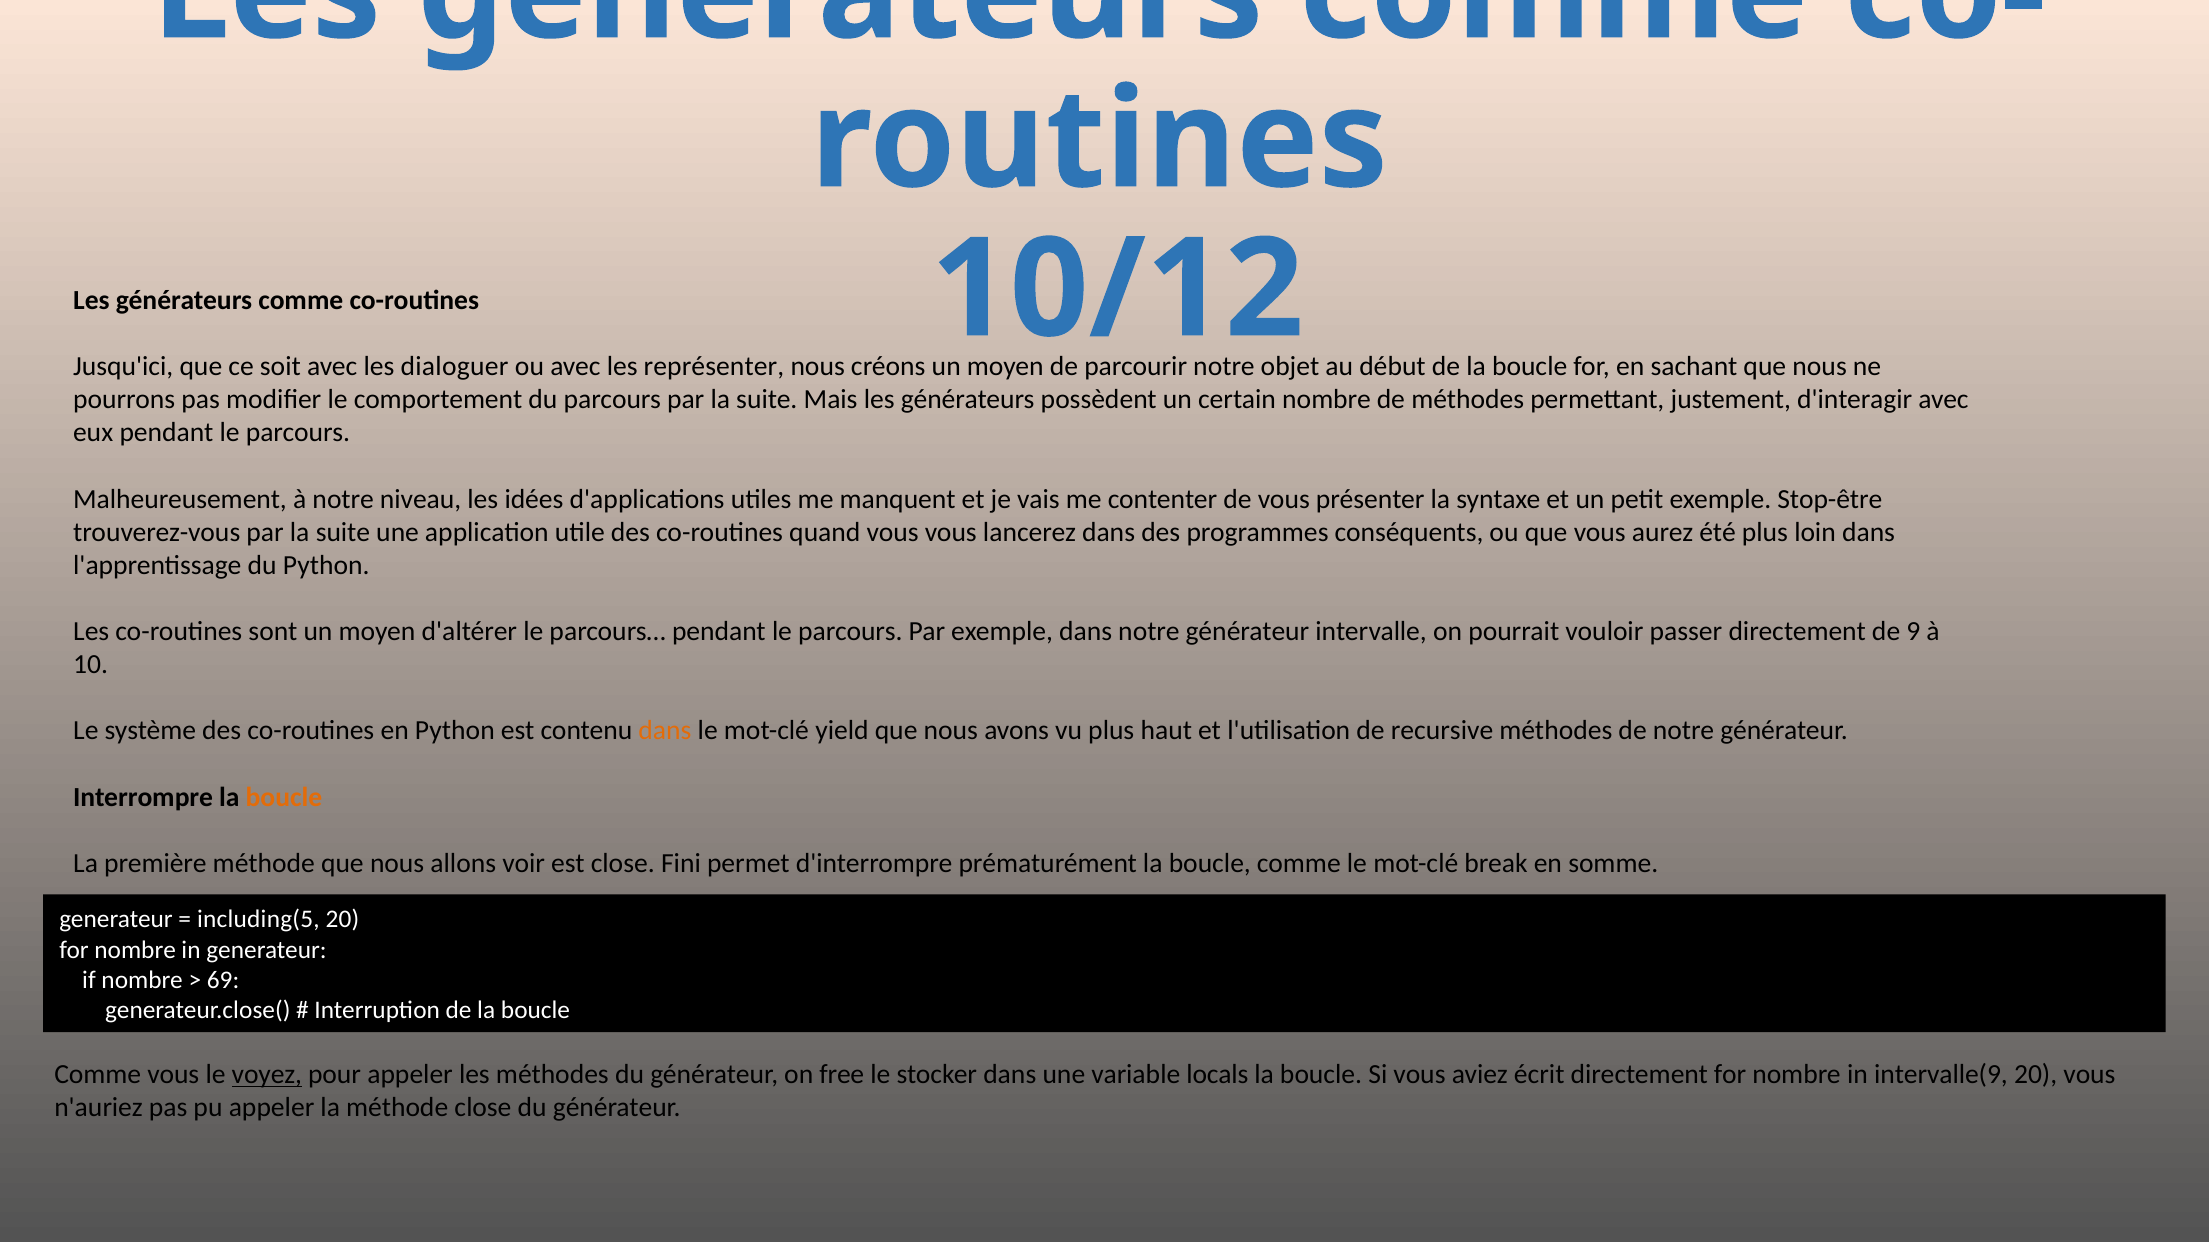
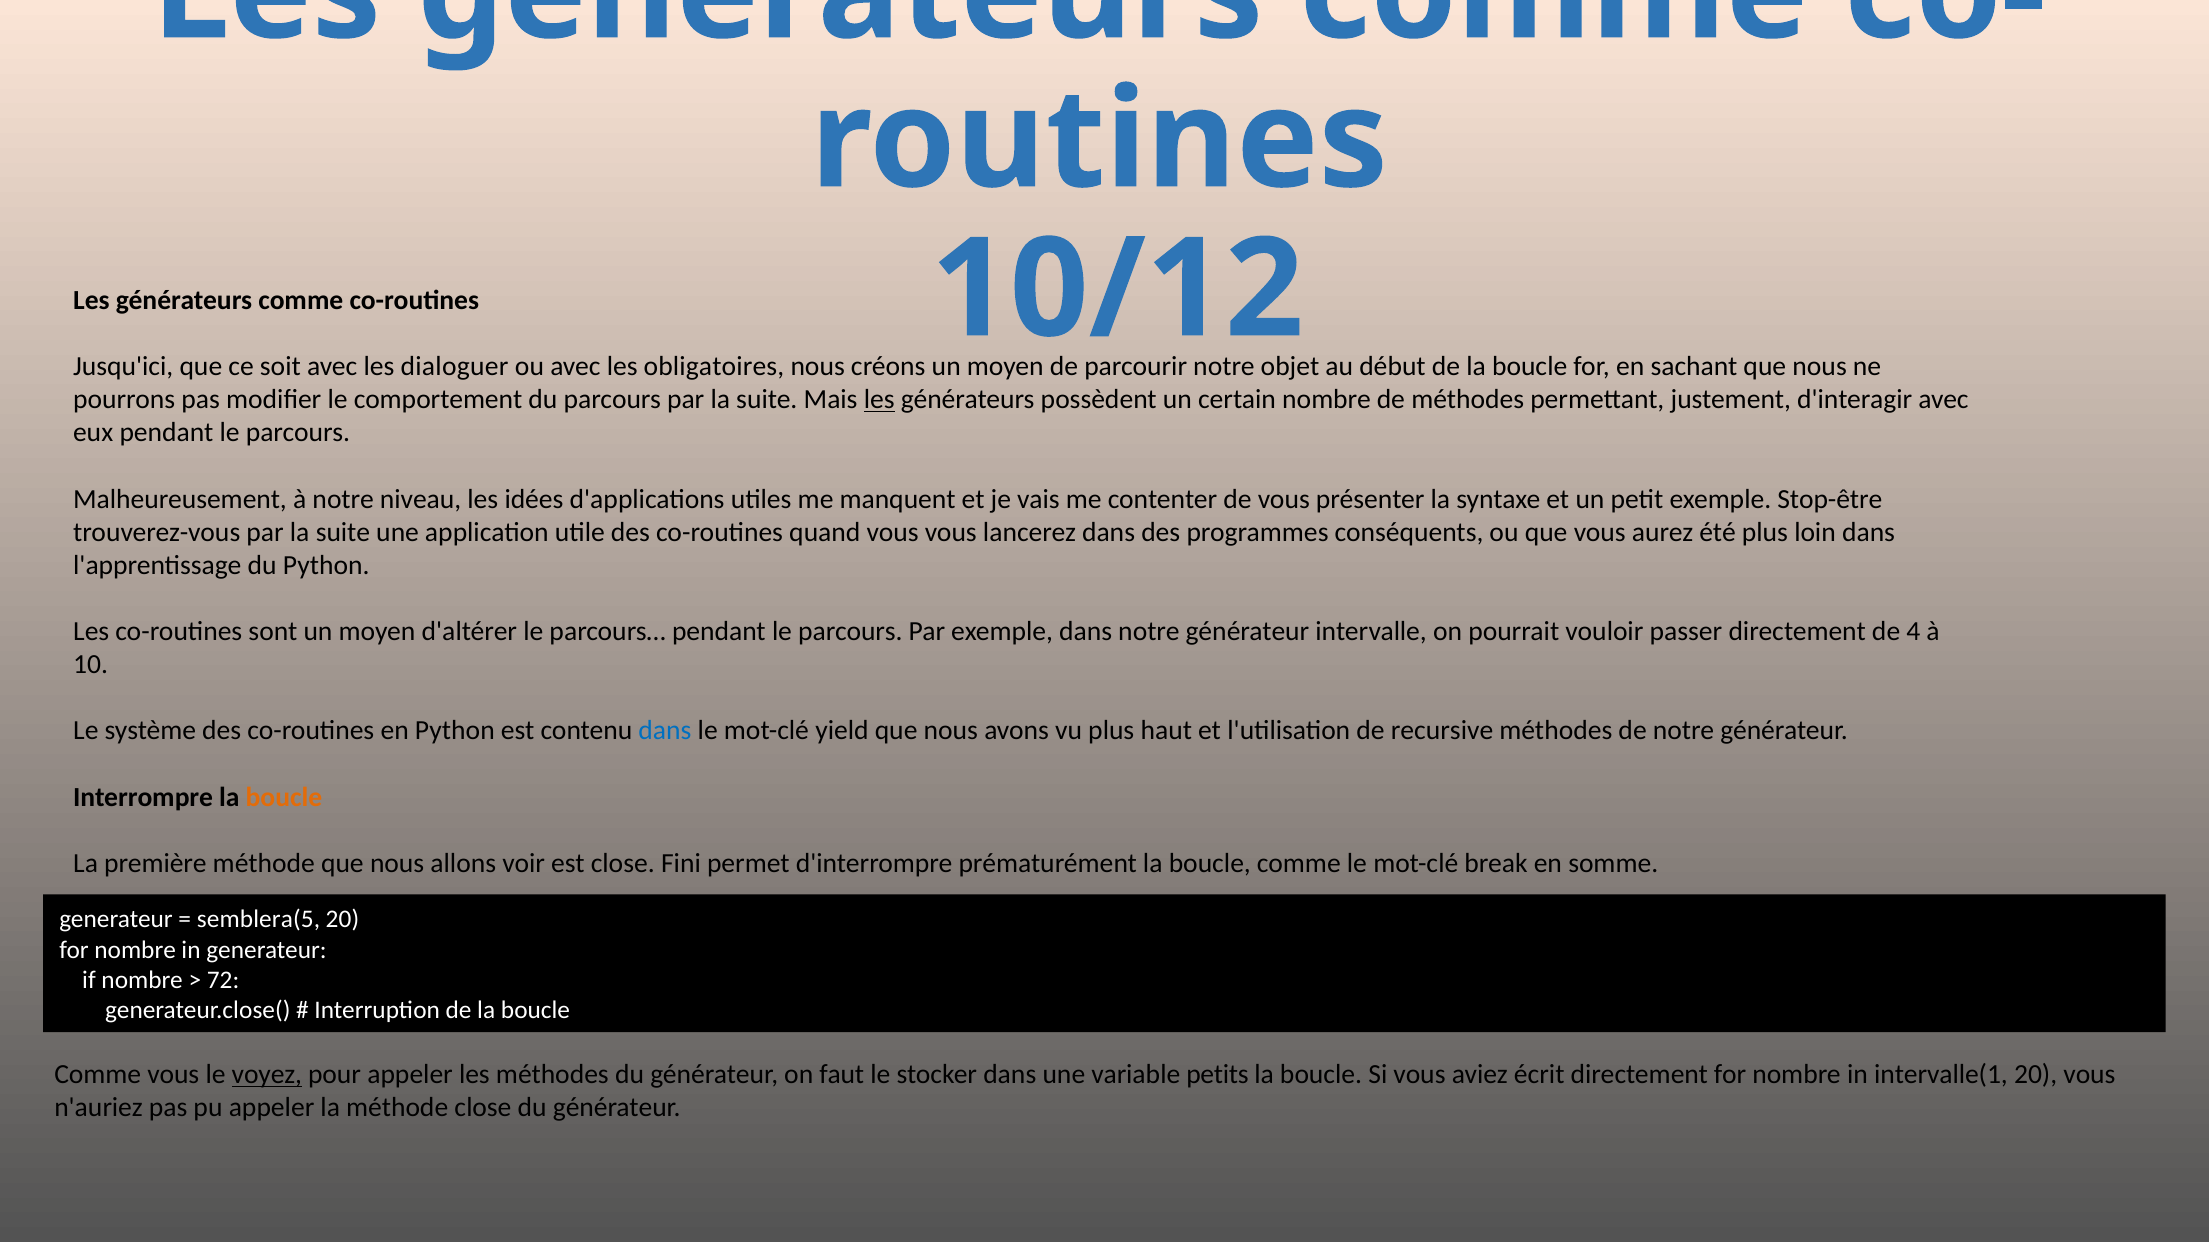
représenter: représenter -> obligatoires
les at (879, 400) underline: none -> present
9: 9 -> 4
dans at (665, 731) colour: orange -> blue
including(5: including(5 -> semblera(5
69: 69 -> 72
free: free -> faut
locals: locals -> petits
intervalle(9: intervalle(9 -> intervalle(1
